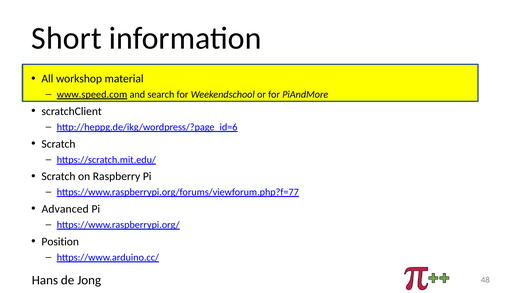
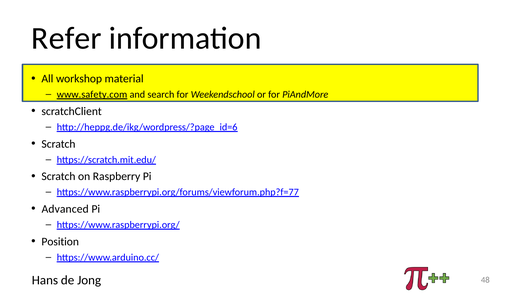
Short: Short -> Refer
www.speed.com: www.speed.com -> www.safety.com
